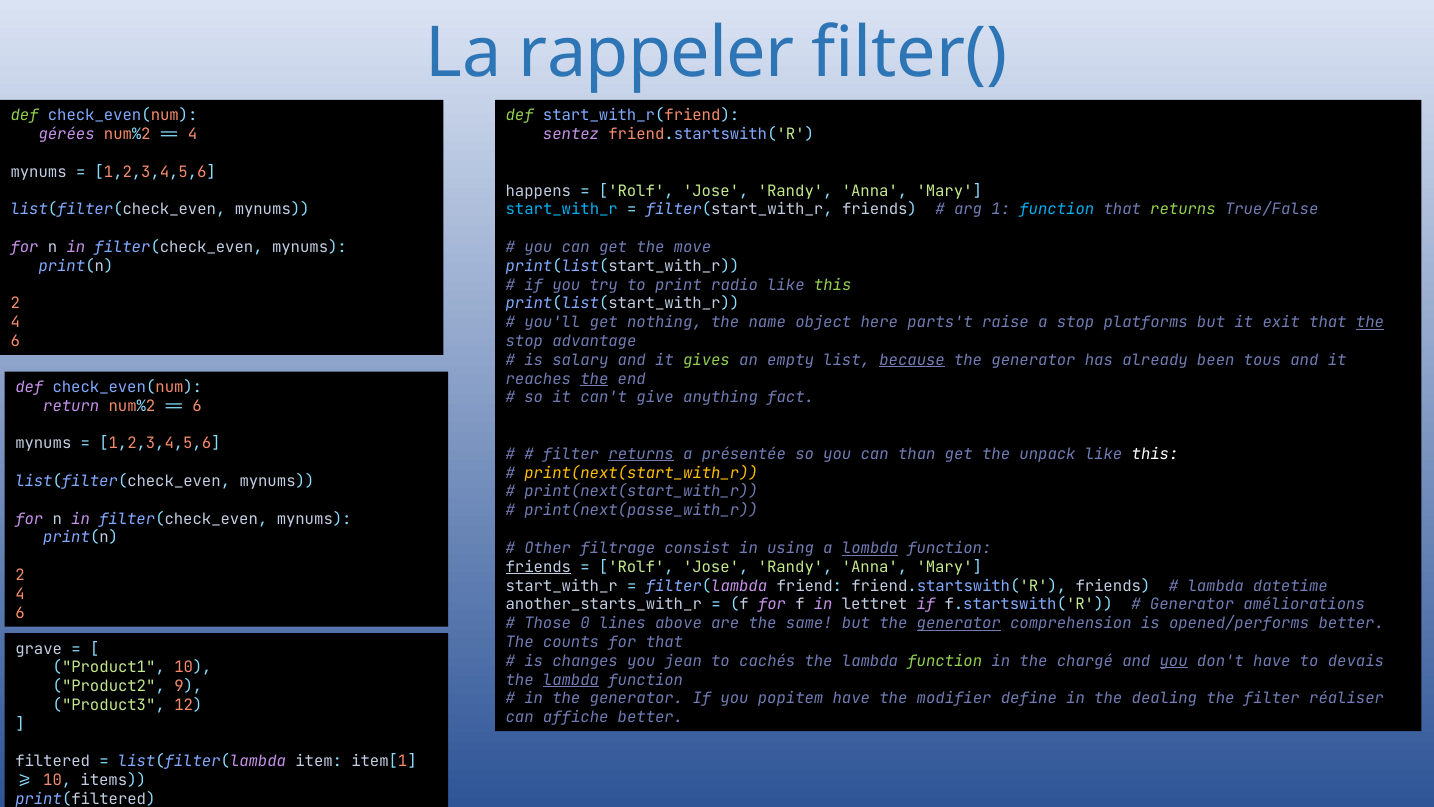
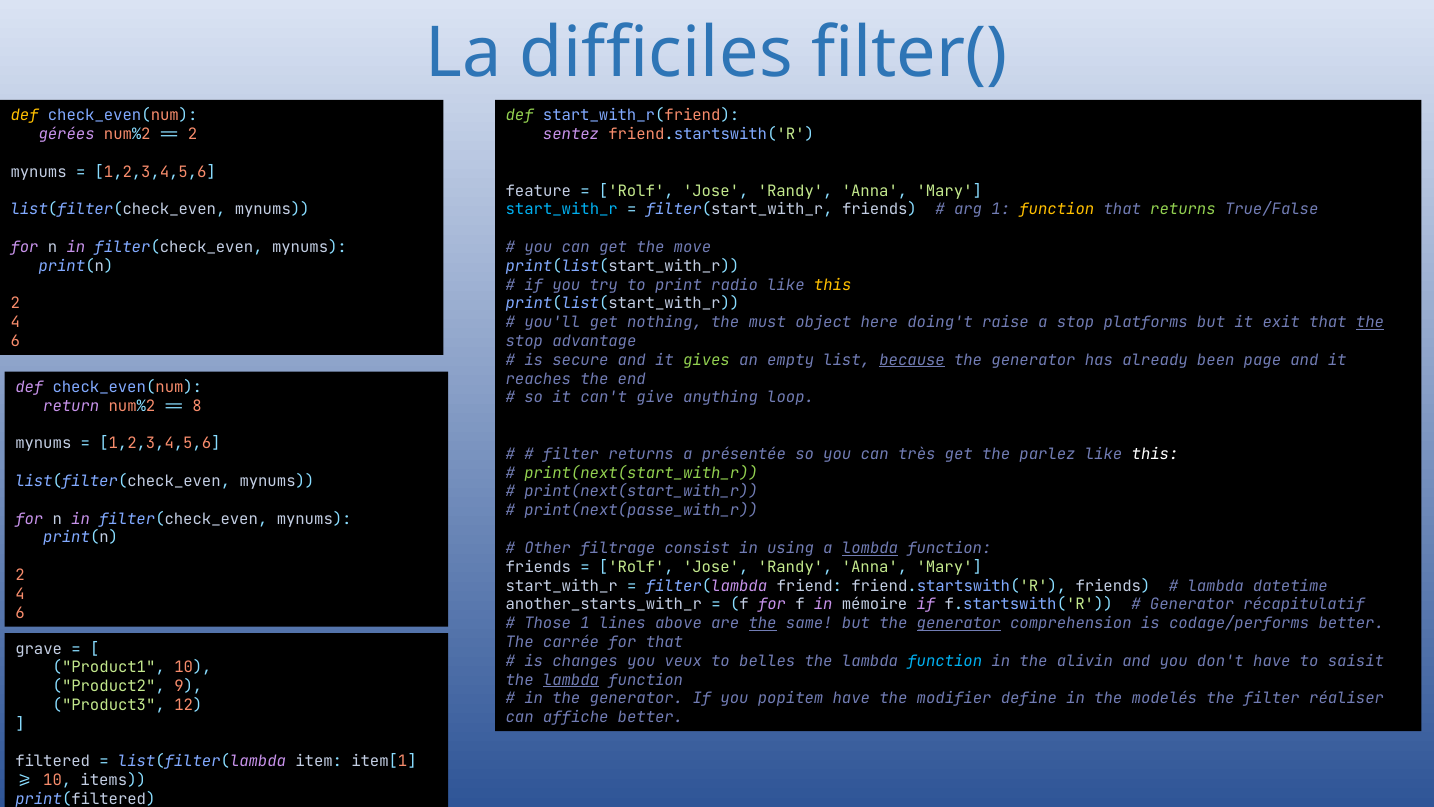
rappeler: rappeler -> difficiles
def at (25, 116) colour: light green -> yellow
4 at (192, 134): 4 -> 2
happens: happens -> feature
function at (1057, 210) colour: light blue -> yellow
this at (833, 285) colour: light green -> yellow
name: name -> must
parts't: parts't -> doing't
salary: salary -> secure
tous: tous -> page
the at (594, 379) underline: present -> none
fact: fact -> loop
6 at (197, 406): 6 -> 8
returns at (641, 454) underline: present -> none
than: than -> très
unpack: unpack -> parlez
print(next(start_with_r at (641, 473) colour: yellow -> light green
friends at (538, 567) underline: present -> none
lettret: lettret -> mémoire
améliorations: améliorations -> récapitulatif
Those 0: 0 -> 1
the at (763, 623) underline: none -> present
opened/performs: opened/performs -> codage/performs
counts: counts -> carrée
jean: jean -> veux
cachés: cachés -> belles
function at (945, 661) colour: light green -> light blue
chargé: chargé -> alivin
you at (1174, 661) underline: present -> none
devais: devais -> saisit
dealing: dealing -> modelés
